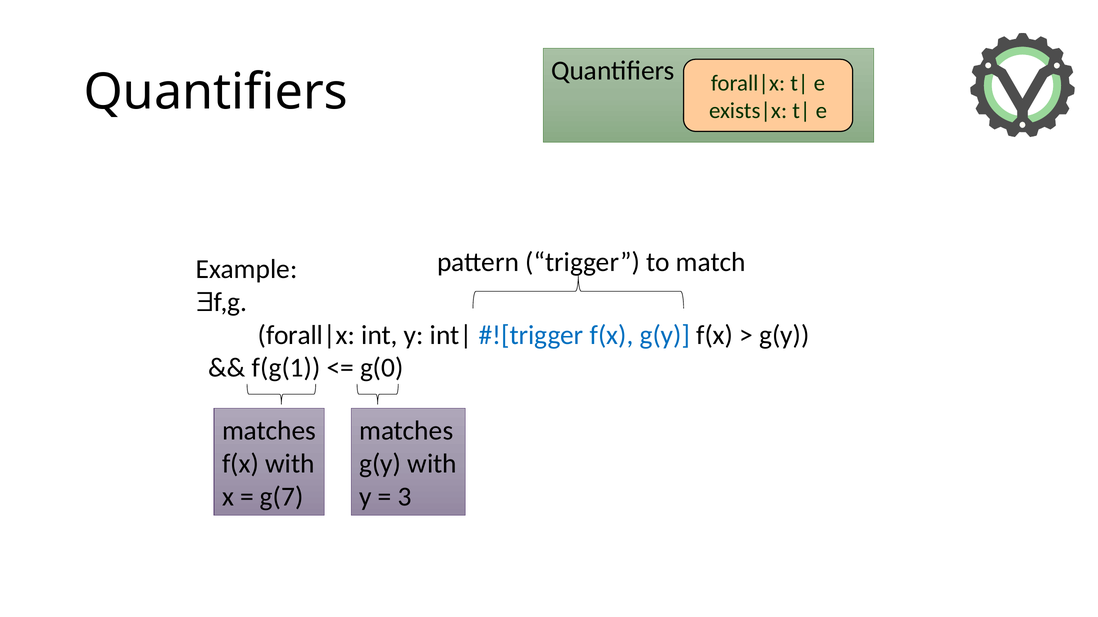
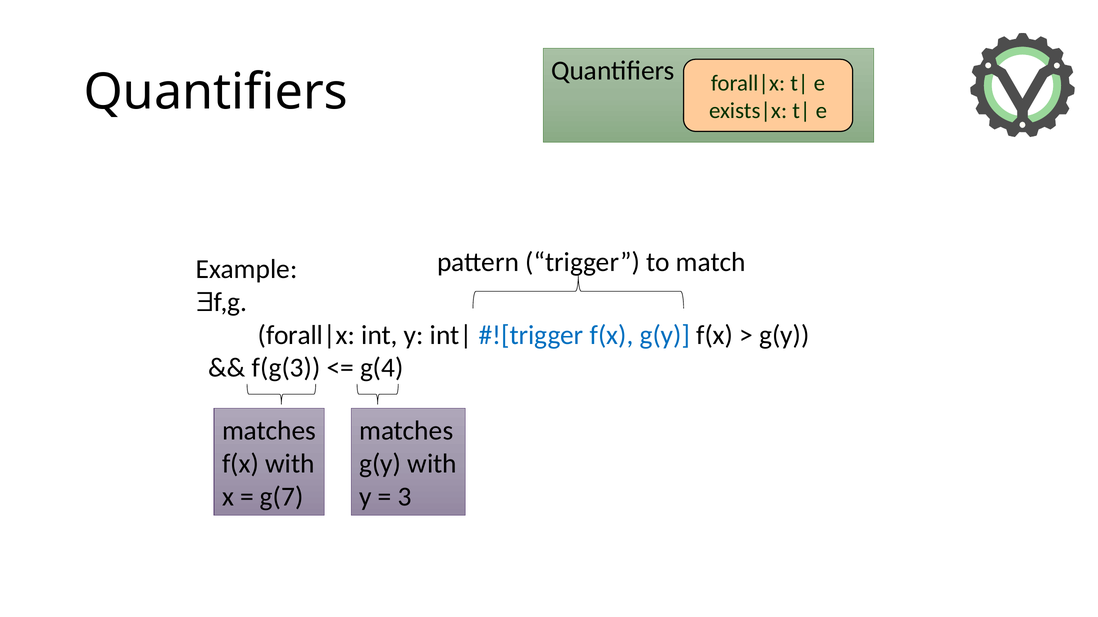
f(g(1: f(g(1 -> f(g(3
g(0: g(0 -> g(4
